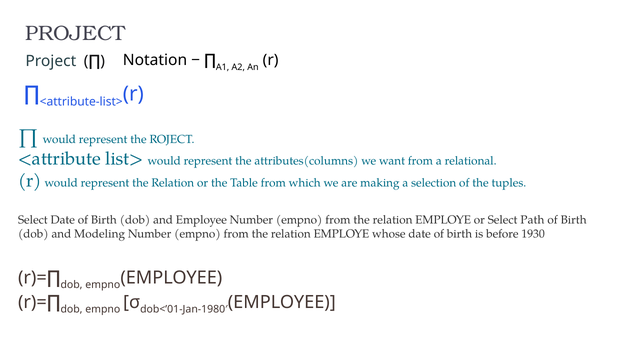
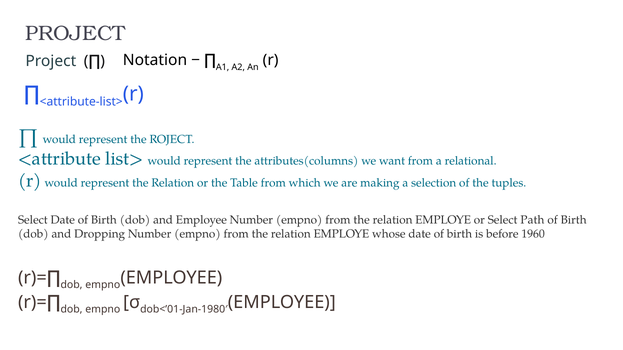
Modeling: Modeling -> Dropping
1930: 1930 -> 1960
